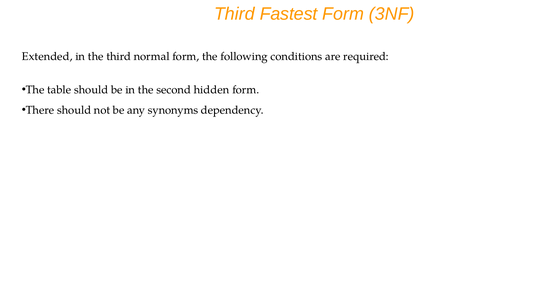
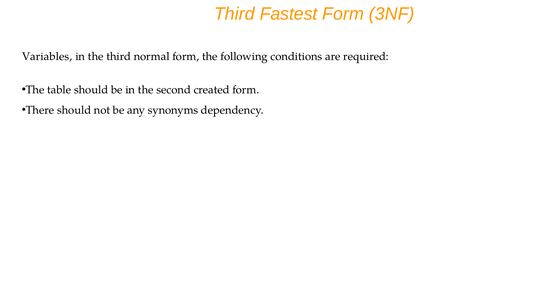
Extended: Extended -> Variables
hidden: hidden -> created
